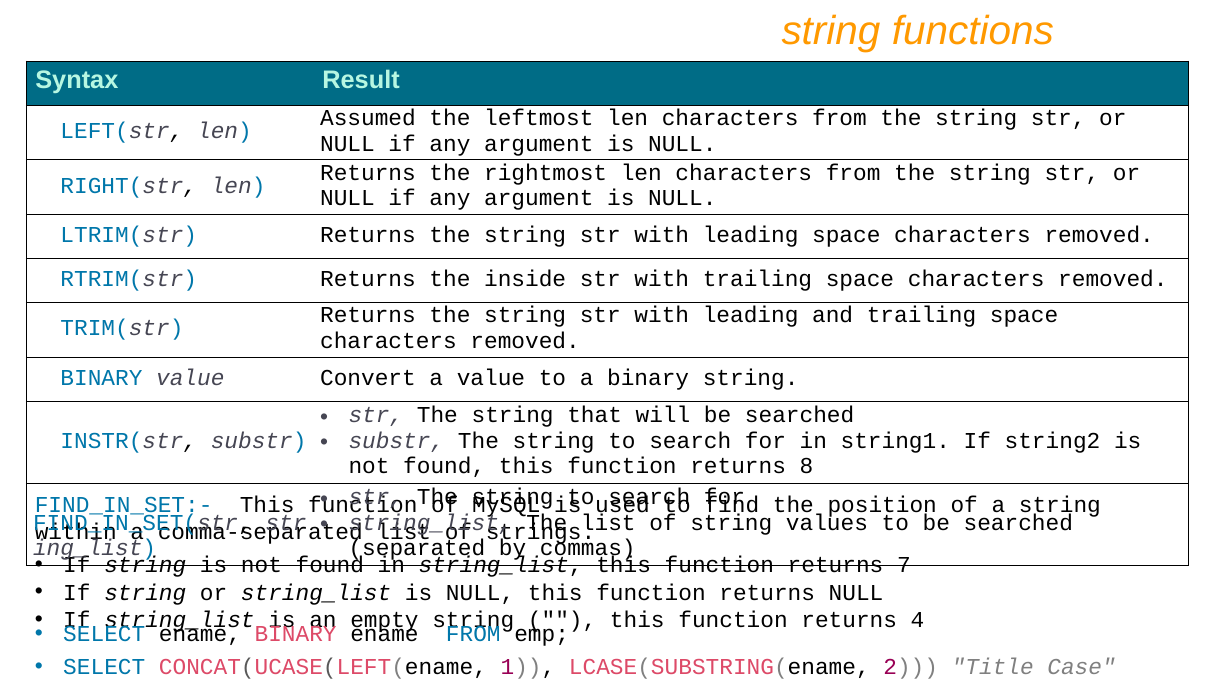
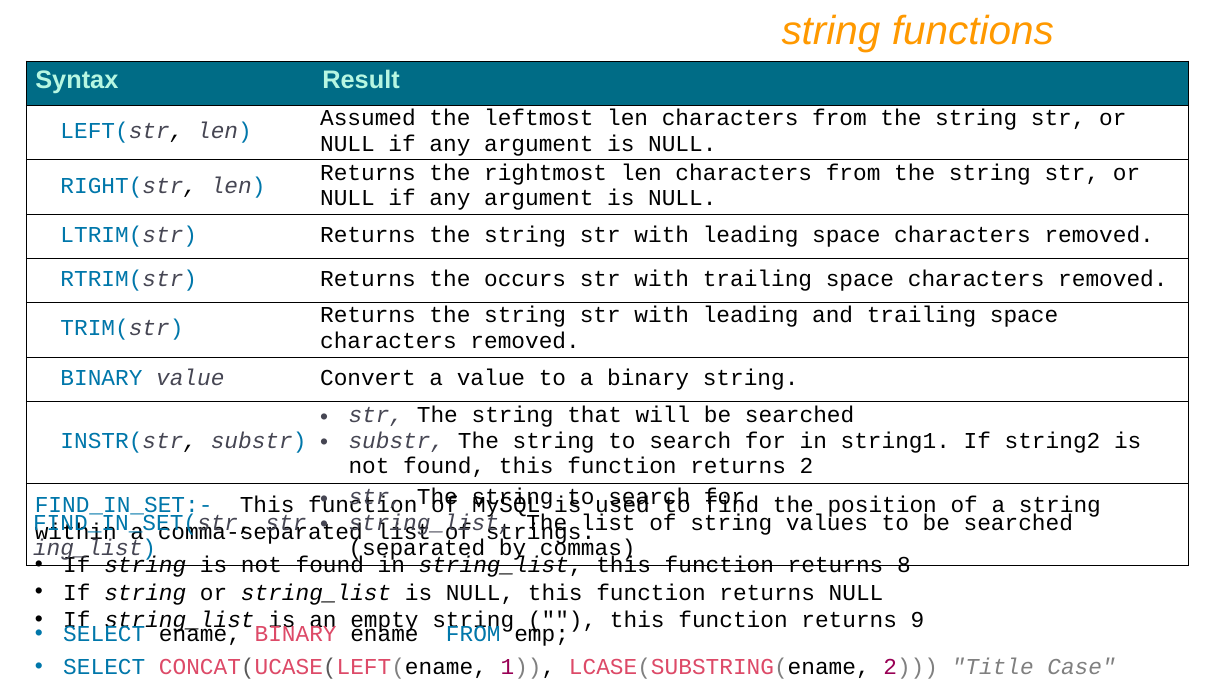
inside: inside -> occurs
returns 8: 8 -> 2
7: 7 -> 8
4: 4 -> 9
